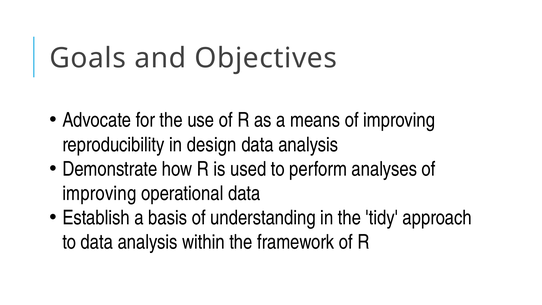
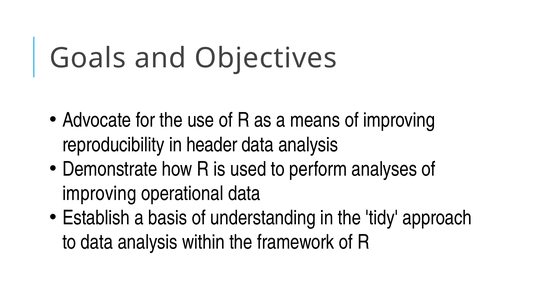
design: design -> header
